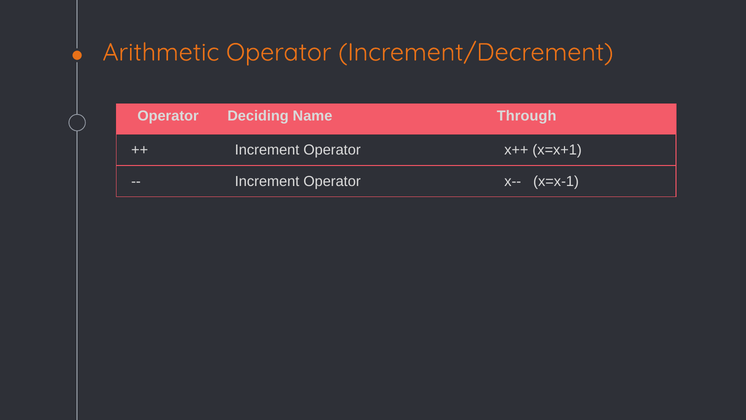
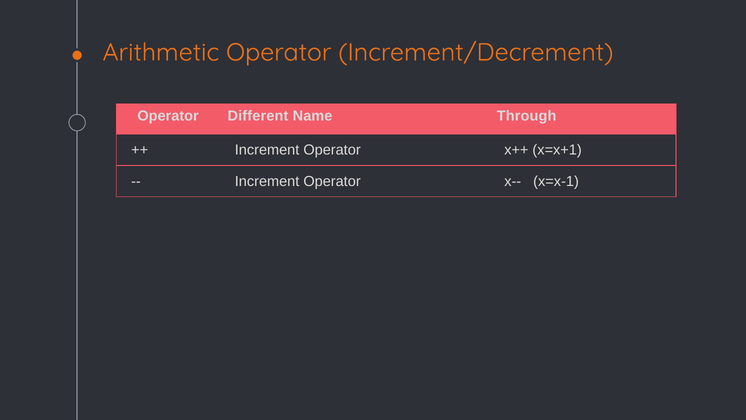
Deciding: Deciding -> Different
